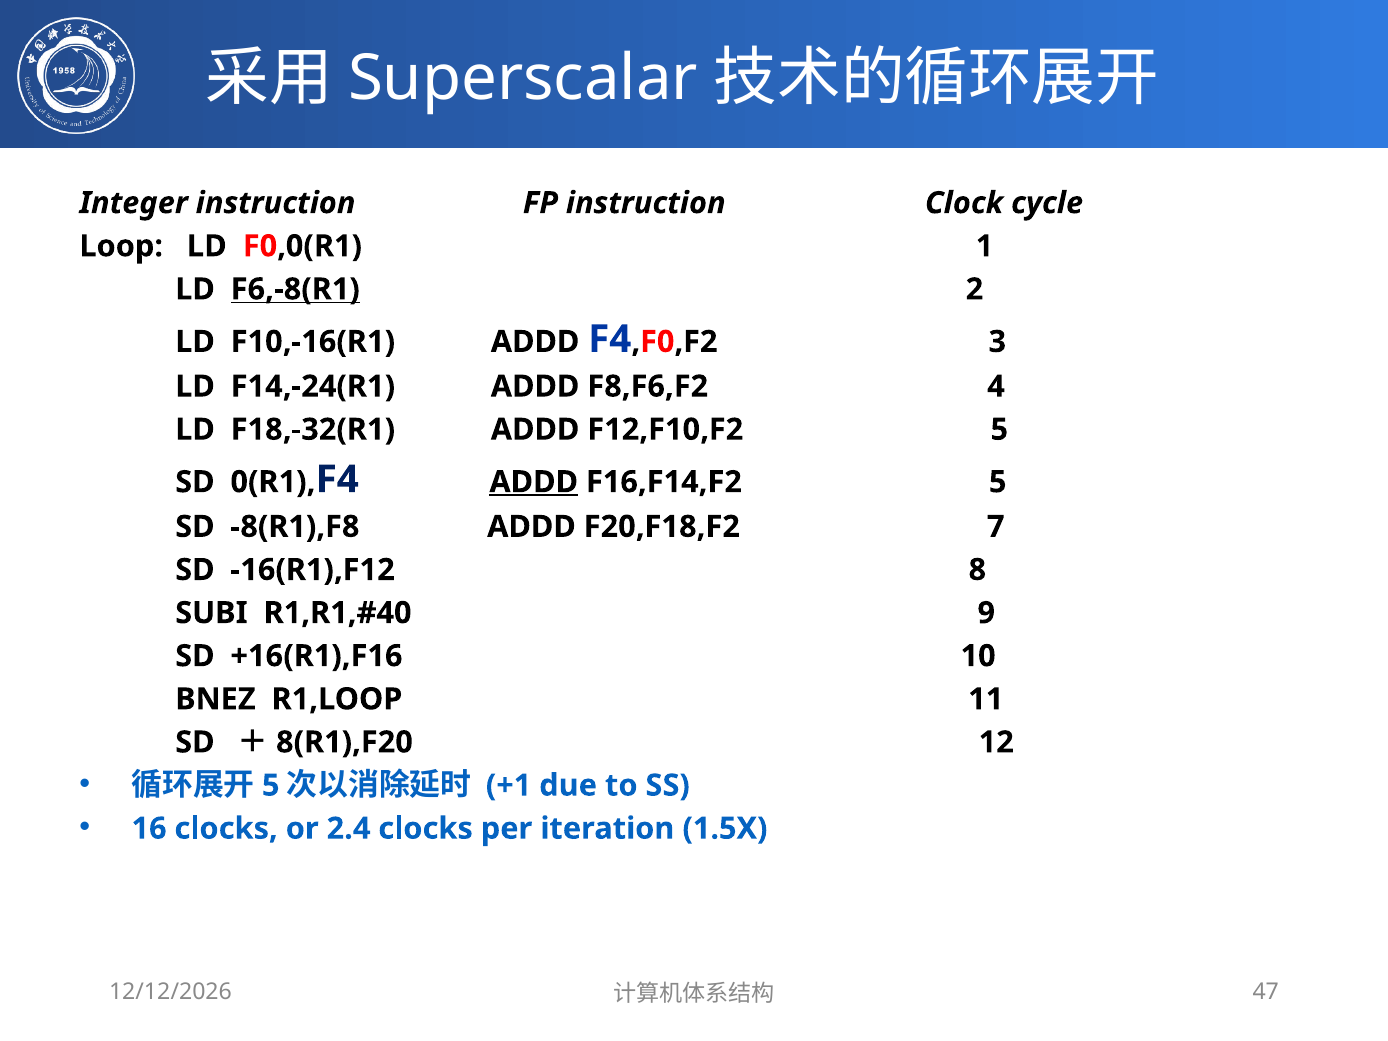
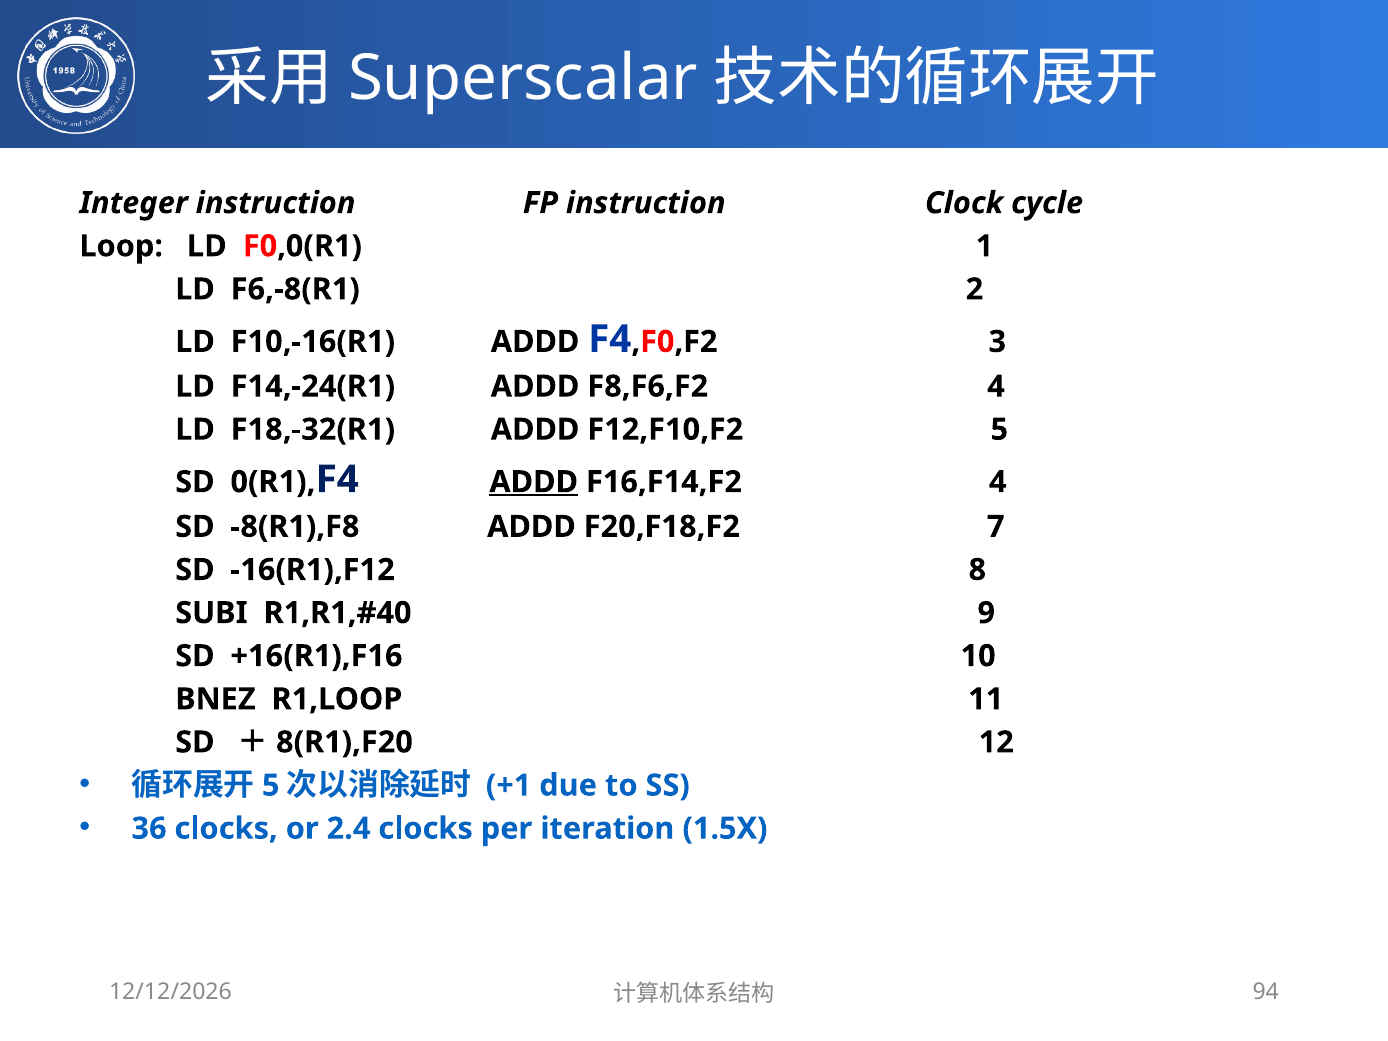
F6,-8(R1 underline: present -> none
F16,F14,F2 5: 5 -> 4
16: 16 -> 36
47: 47 -> 94
